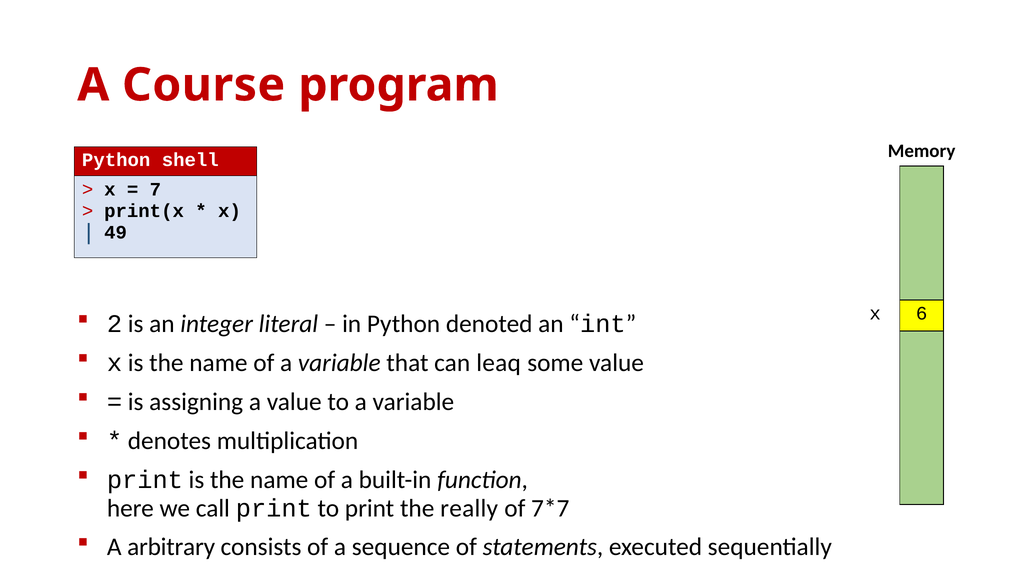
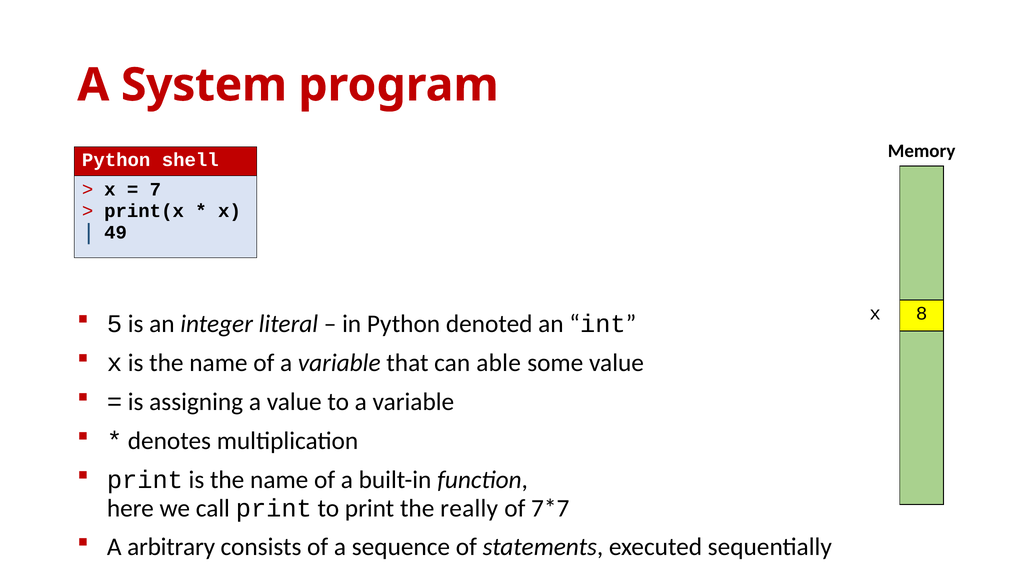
Course: Course -> System
6: 6 -> 8
2: 2 -> 5
leaq: leaq -> able
